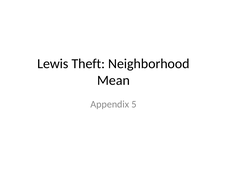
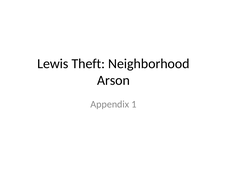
Mean: Mean -> Arson
5: 5 -> 1
